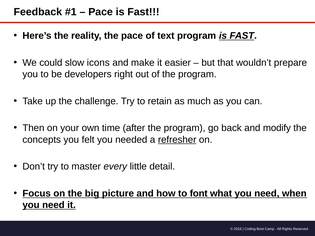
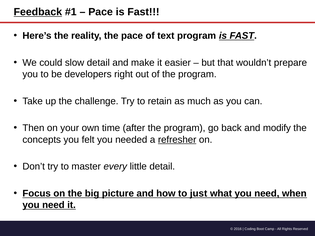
Feedback underline: none -> present
slow icons: icons -> detail
font: font -> just
